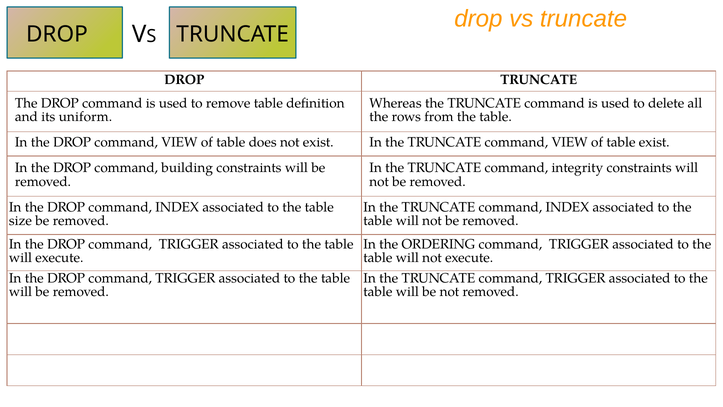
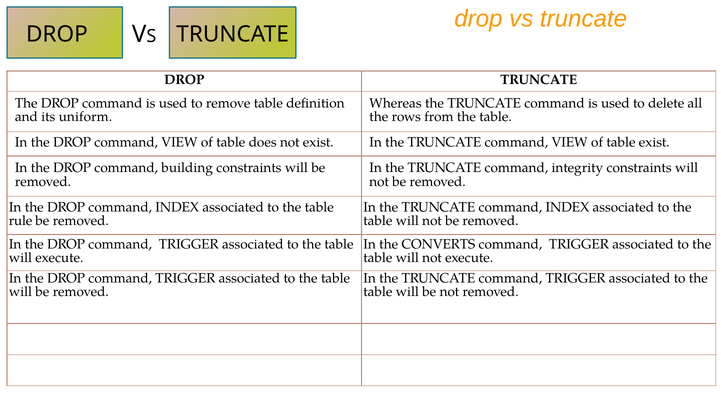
size: size -> rule
ORDERING: ORDERING -> CONVERTS
